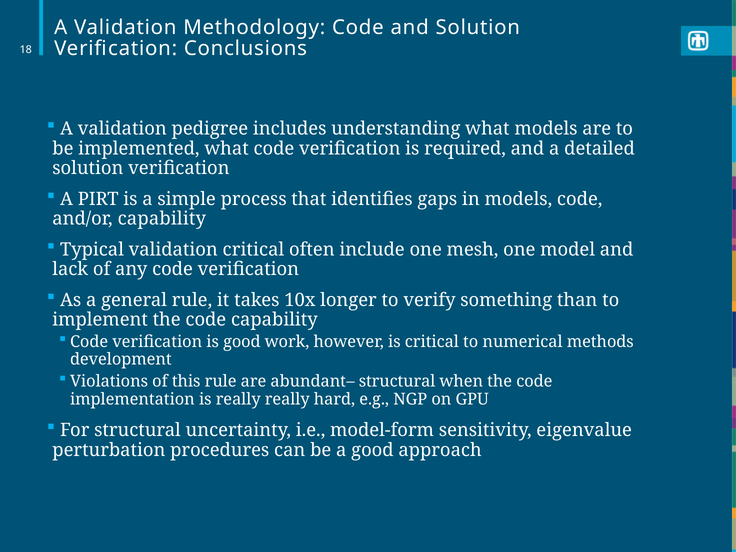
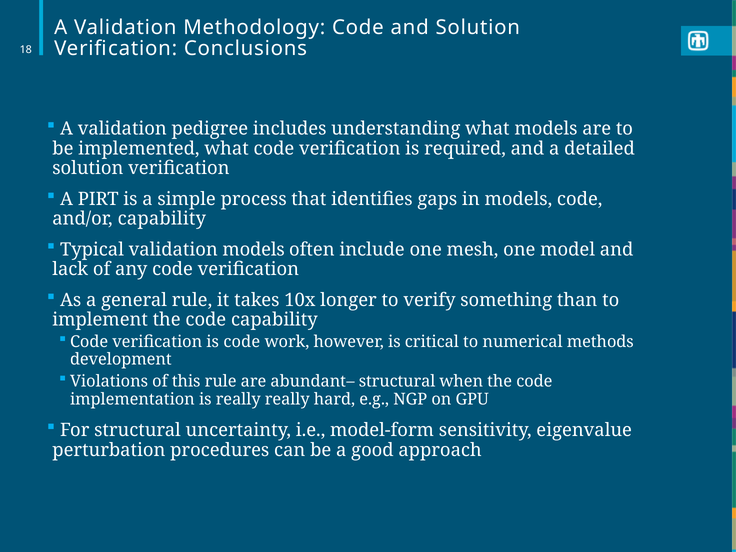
validation critical: critical -> models
is good: good -> code
